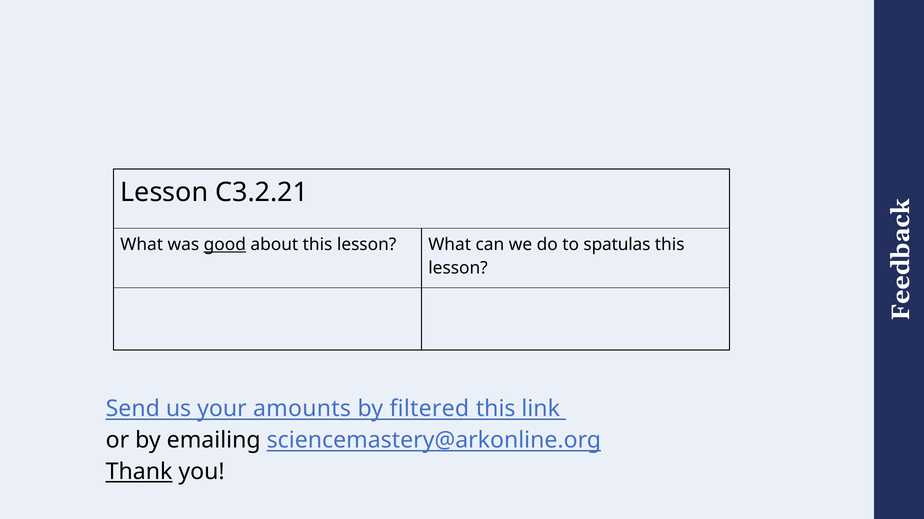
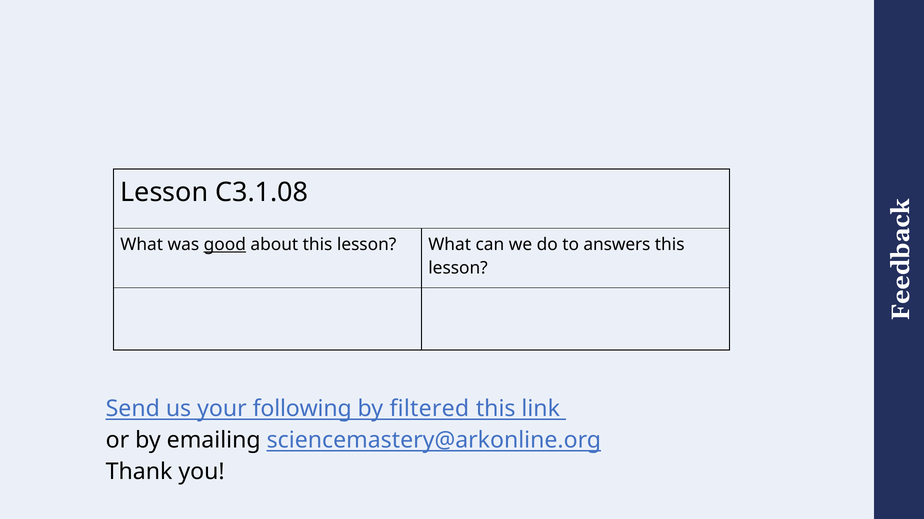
C3.2.21: C3.2.21 -> C3.1.08
spatulas: spatulas -> answers
amounts: amounts -> following
Thank underline: present -> none
